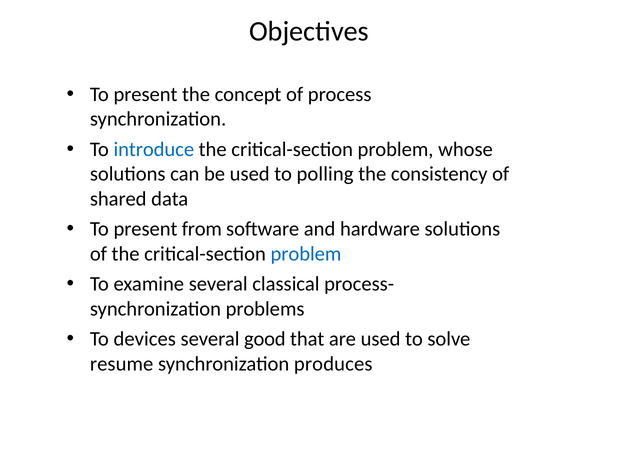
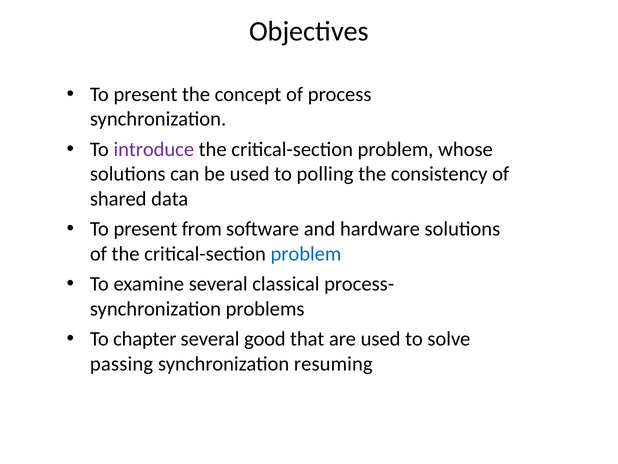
introduce colour: blue -> purple
devices: devices -> chapter
resume: resume -> passing
produces: produces -> resuming
